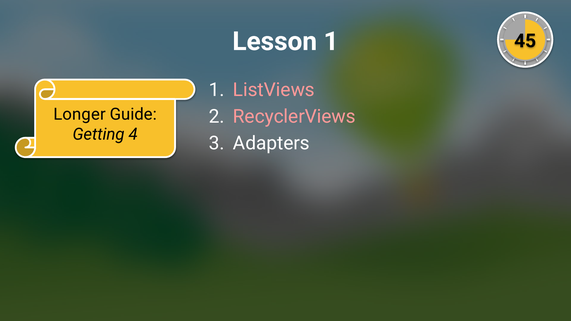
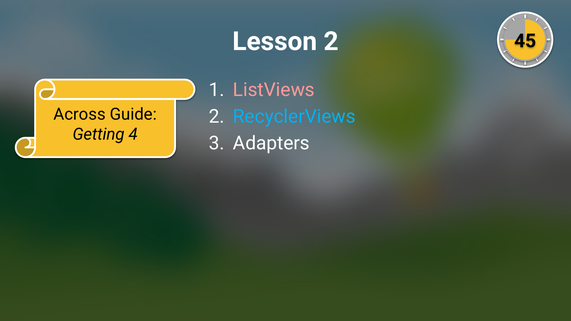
Lesson 1: 1 -> 2
Longer: Longer -> Across
RecyclerViews colour: pink -> light blue
